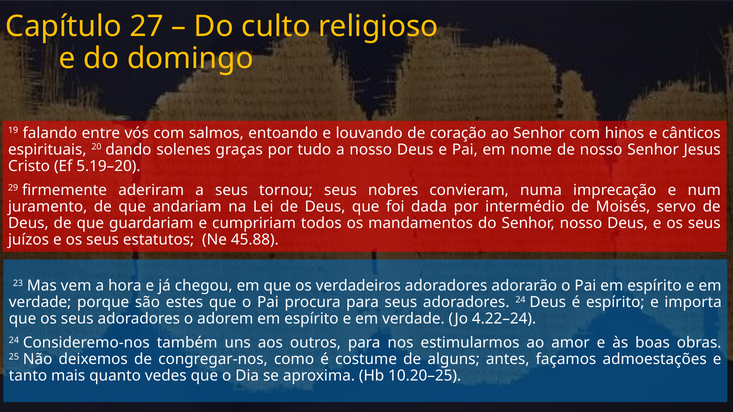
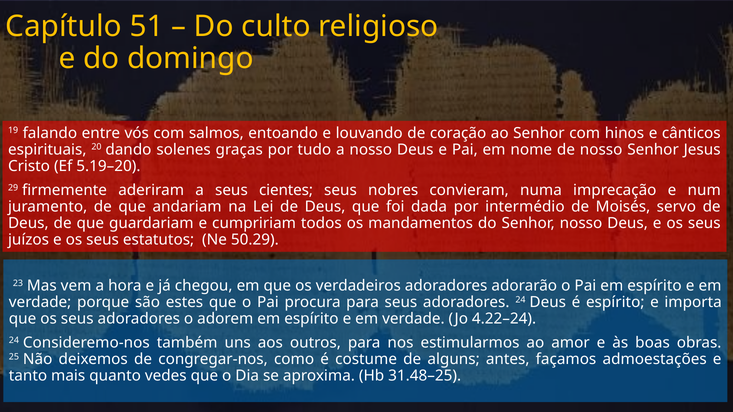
27: 27 -> 51
tornou: tornou -> cientes
45.88: 45.88 -> 50.29
10.20–25: 10.20–25 -> 31.48–25
